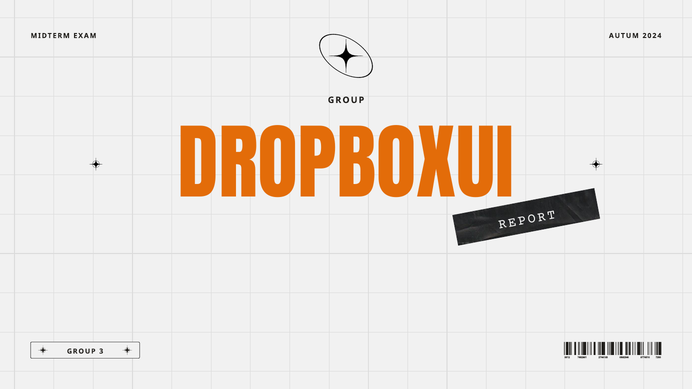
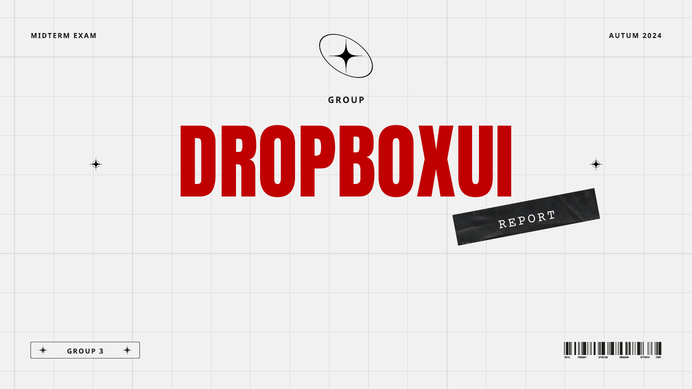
DROPBOXUI colour: orange -> red
